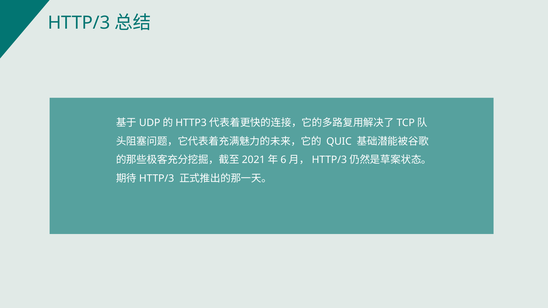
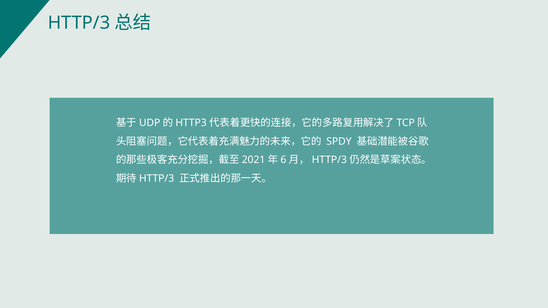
QUIC: QUIC -> SPDY
